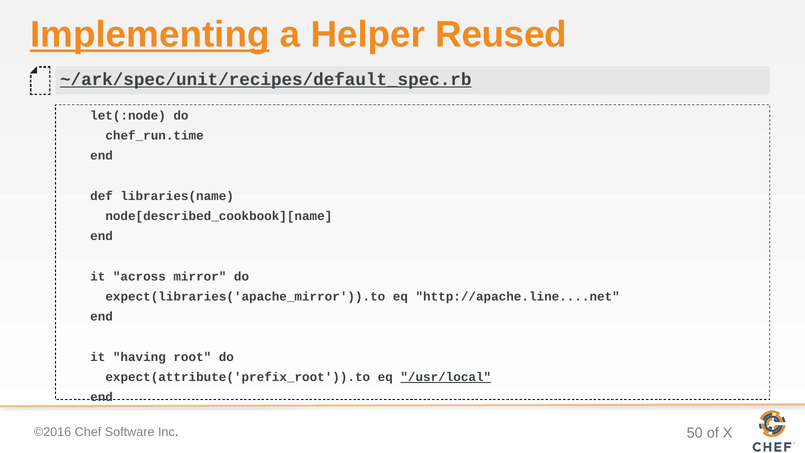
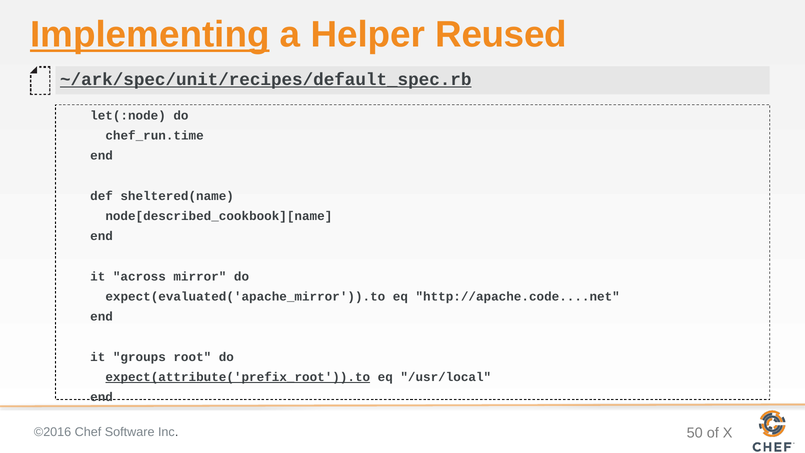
libraries(name: libraries(name -> sheltered(name
expect(libraries('apache_mirror')).to: expect(libraries('apache_mirror')).to -> expect(evaluated('apache_mirror')).to
http://apache.line....net: http://apache.line....net -> http://apache.code....net
having: having -> groups
expect(attribute('prefix_root')).to underline: none -> present
/usr/local underline: present -> none
